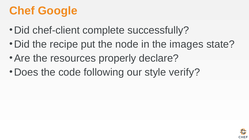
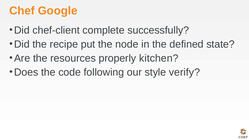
images: images -> defined
declare: declare -> kitchen
